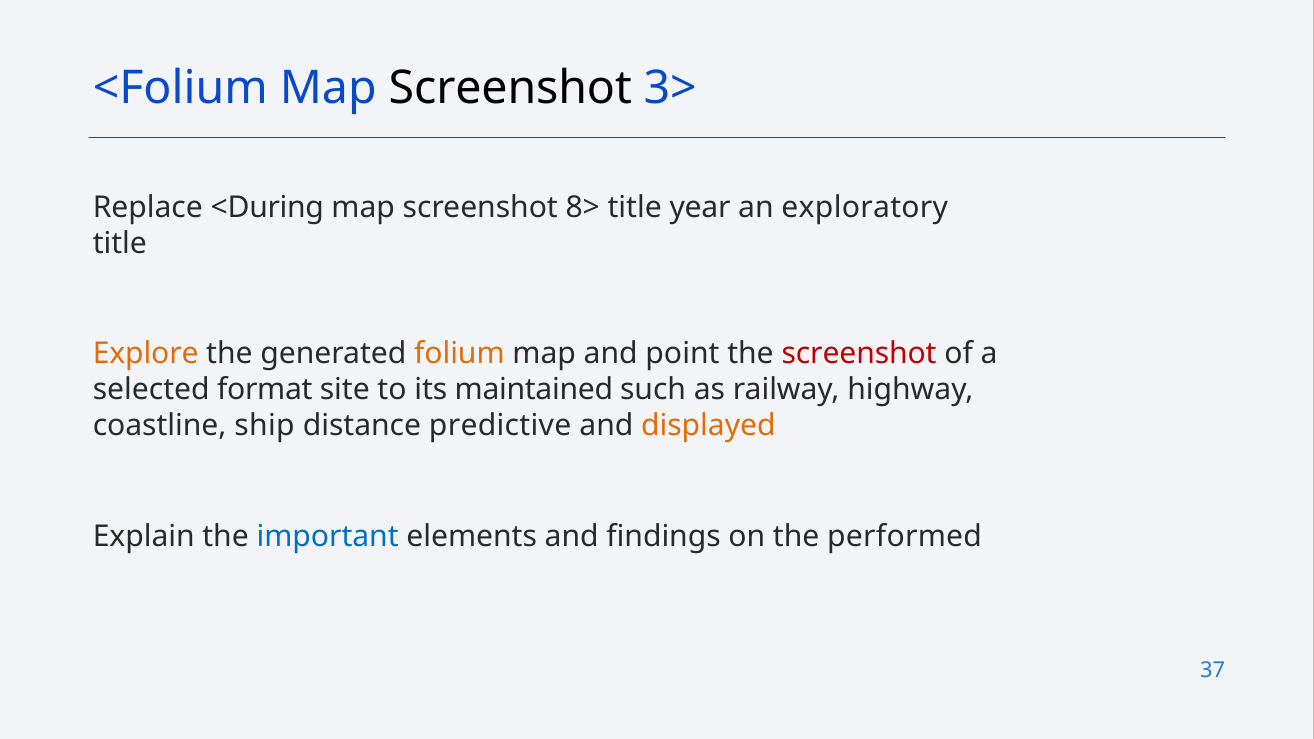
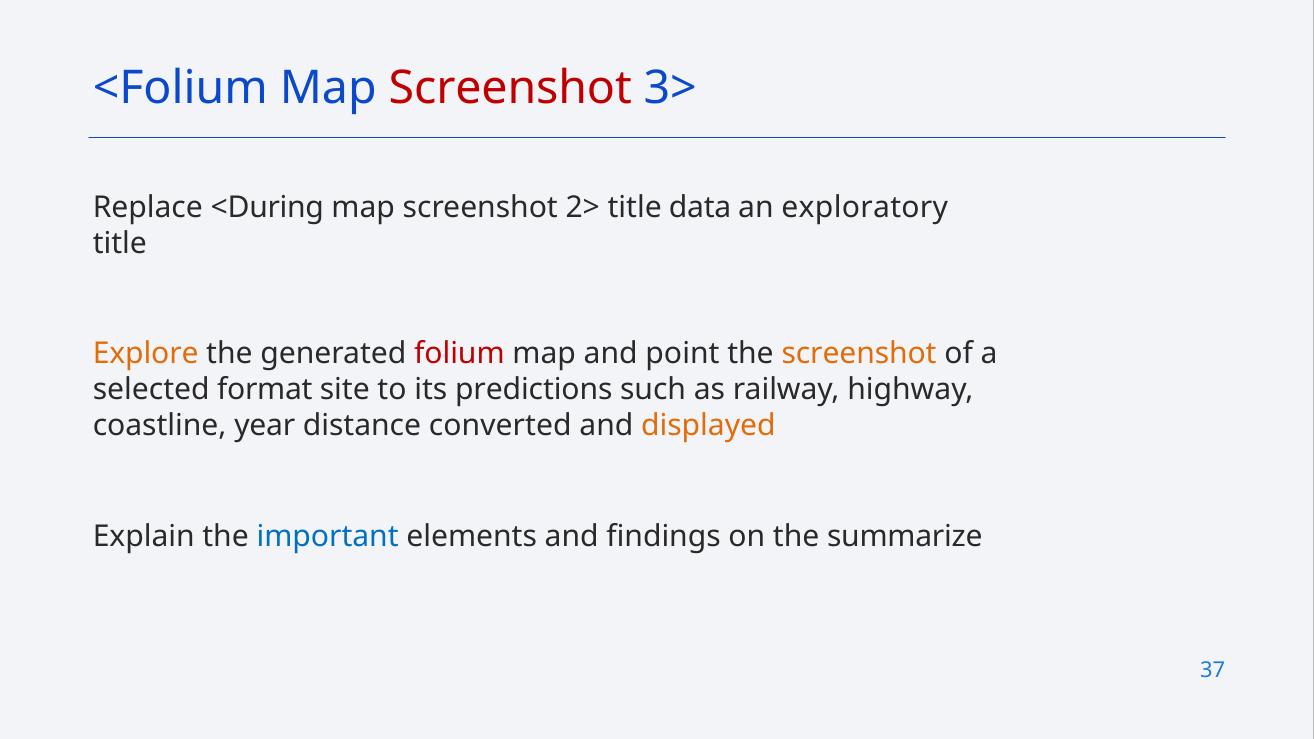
Screenshot at (510, 88) colour: black -> red
8>: 8> -> 2>
year: year -> data
folium colour: orange -> red
screenshot at (859, 354) colour: red -> orange
maintained: maintained -> predictions
ship: ship -> year
predictive: predictive -> converted
performed: performed -> summarize
